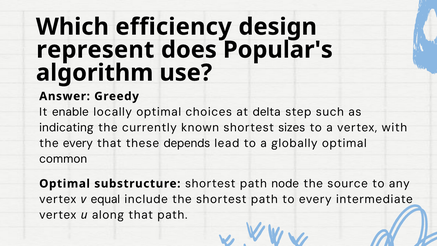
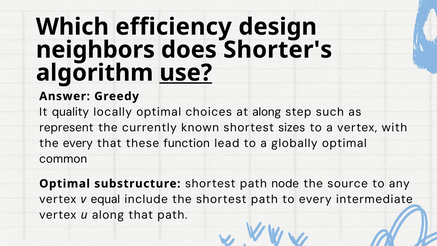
represent: represent -> neighbors
Popular's: Popular's -> Shorter's
use underline: none -> present
enable: enable -> quality
at delta: delta -> along
indicating: indicating -> represent
depends: depends -> function
